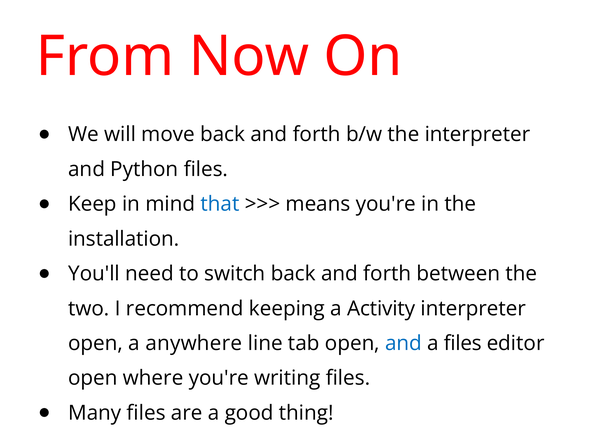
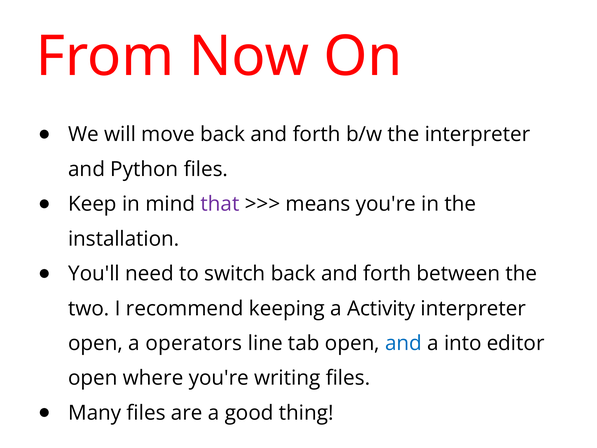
that colour: blue -> purple
anywhere: anywhere -> operators
a files: files -> into
